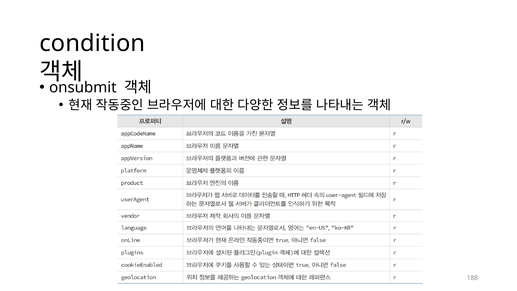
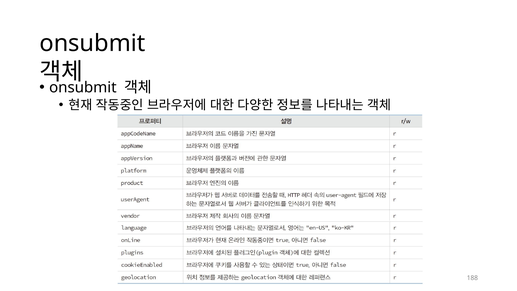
condition at (92, 43): condition -> onsubmit
